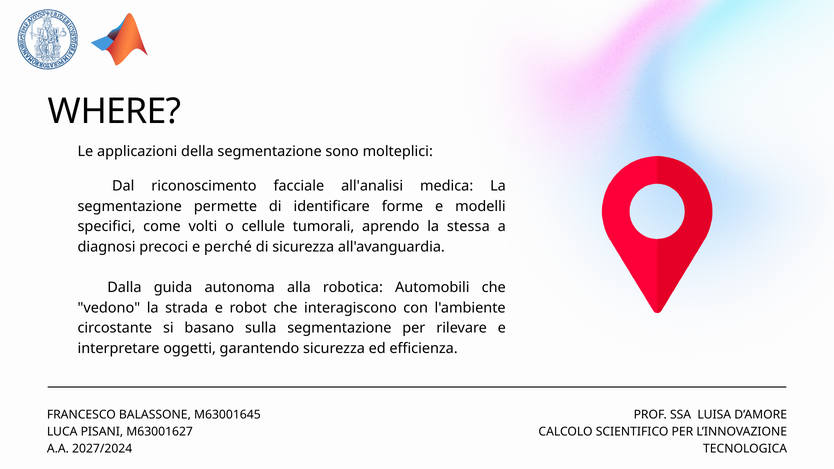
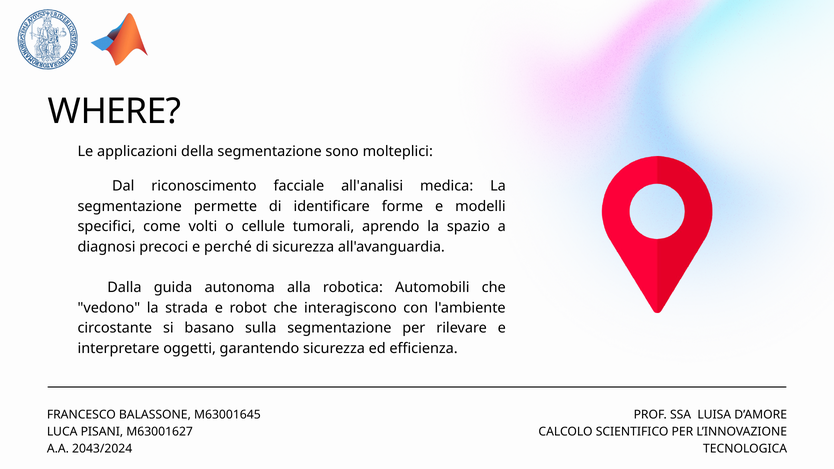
stessa: stessa -> spazio
2027/2024: 2027/2024 -> 2043/2024
